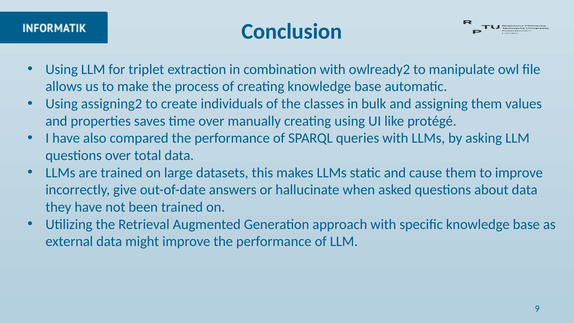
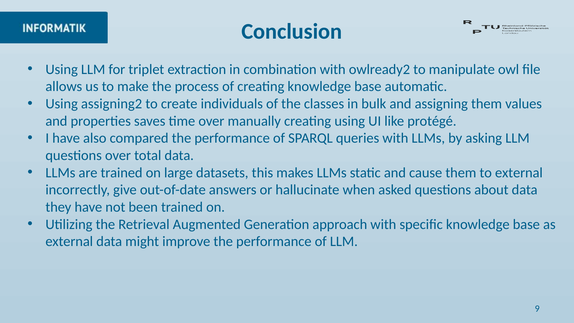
to improve: improve -> external
